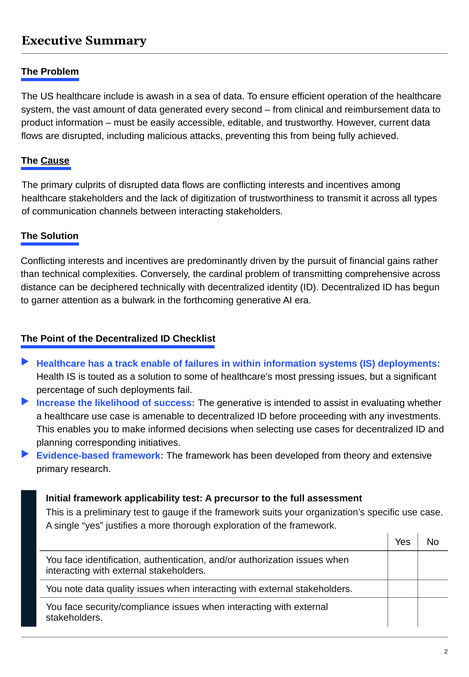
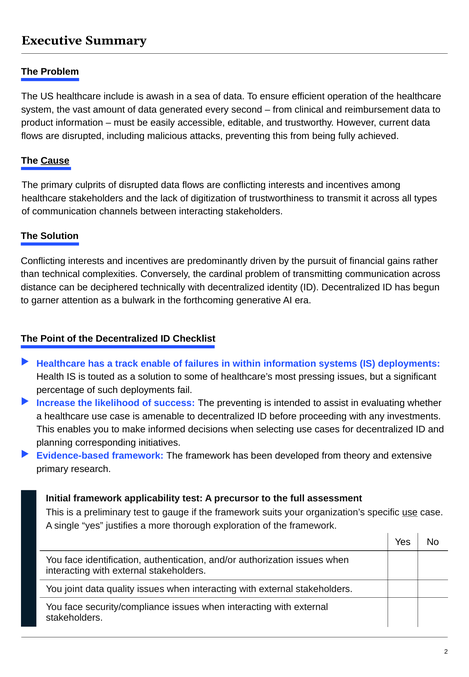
transmitting comprehensive: comprehensive -> communication
The generative: generative -> preventing
use at (410, 513) underline: none -> present
note: note -> joint
